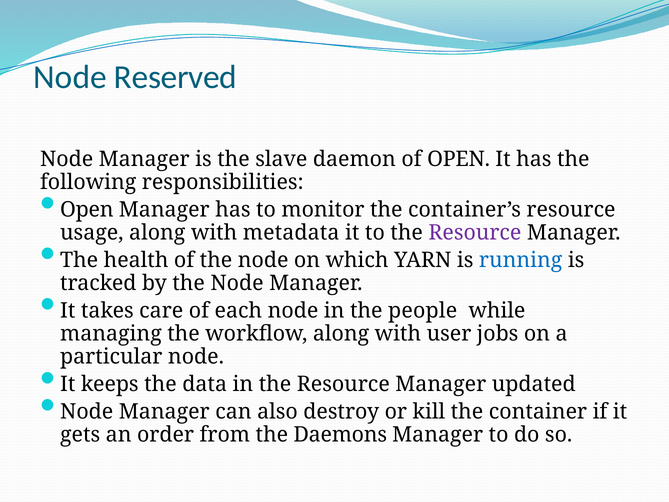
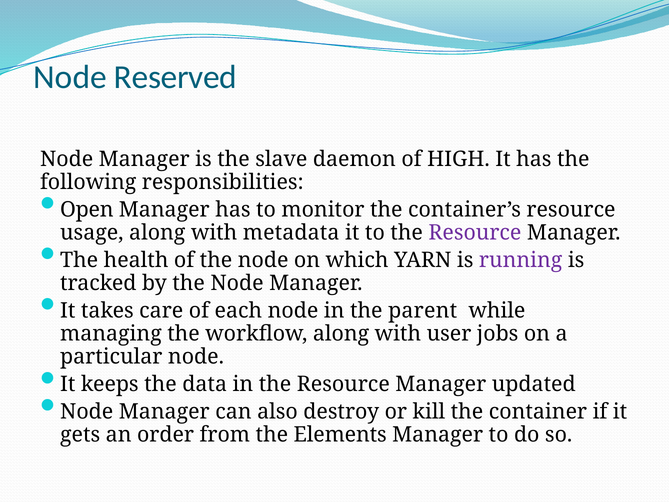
of OPEN: OPEN -> HIGH
running colour: blue -> purple
people: people -> parent
Daemons: Daemons -> Elements
